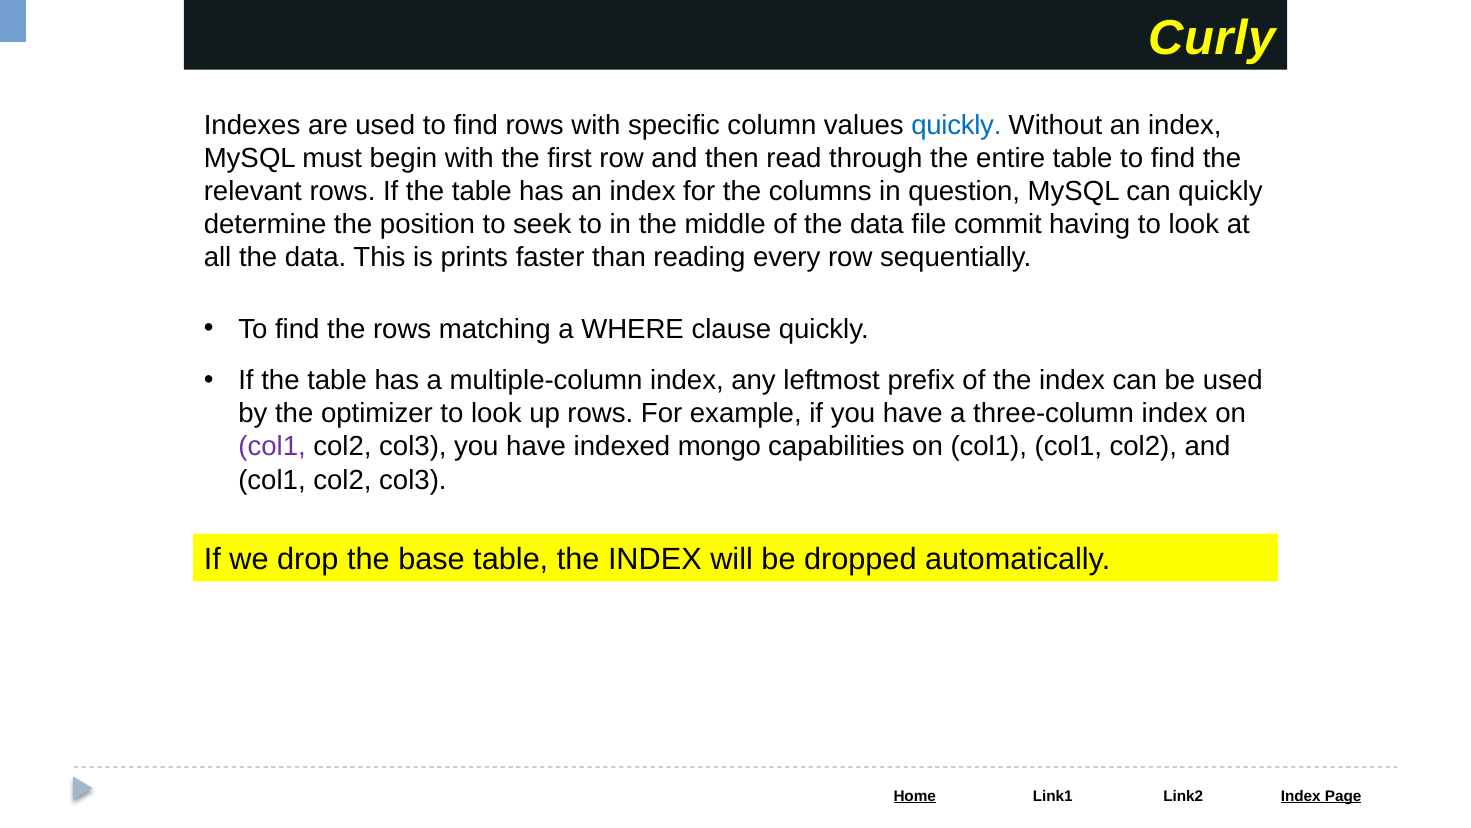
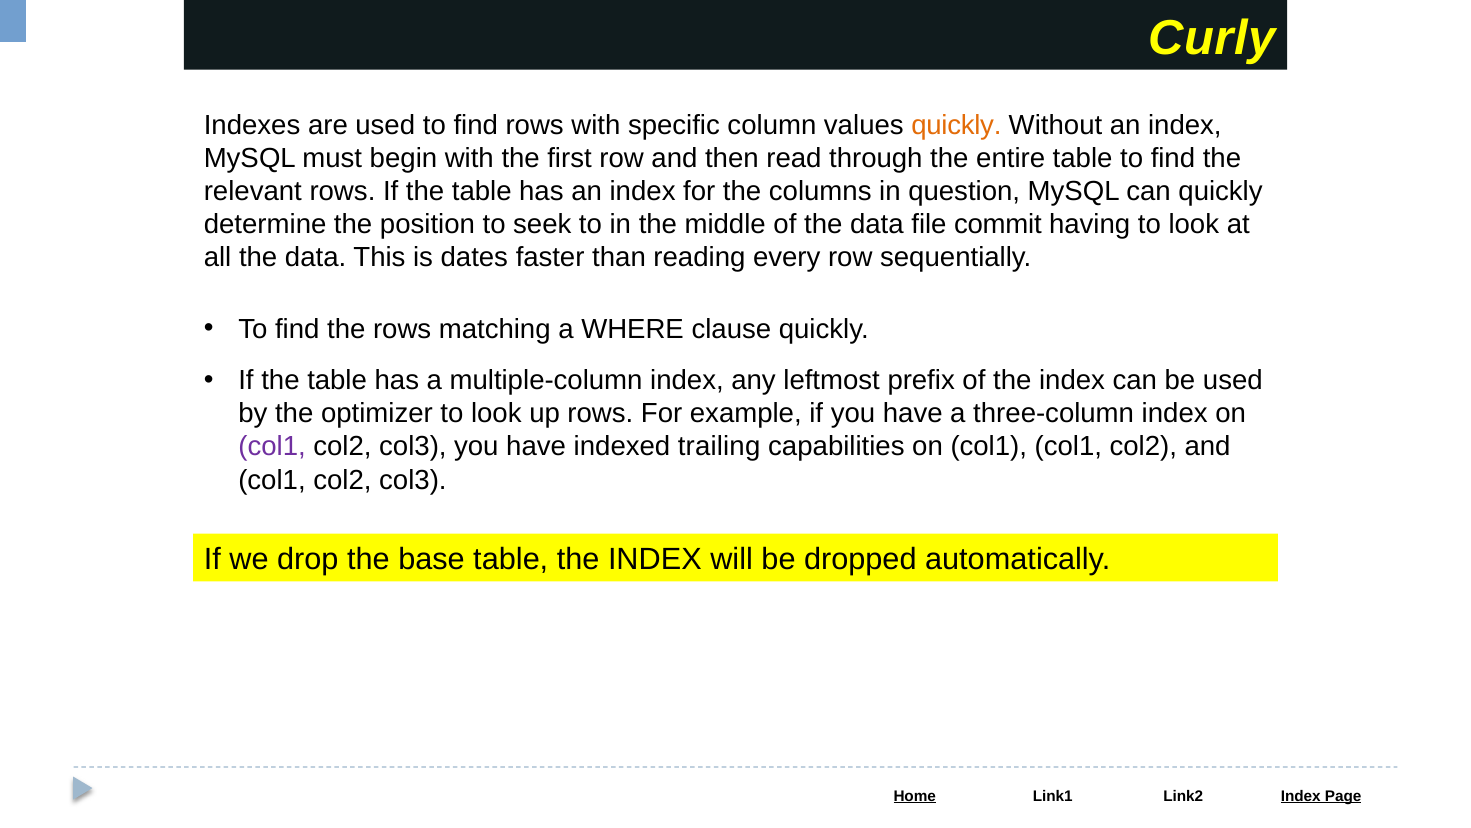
quickly at (956, 125) colour: blue -> orange
prints: prints -> dates
mongo: mongo -> trailing
